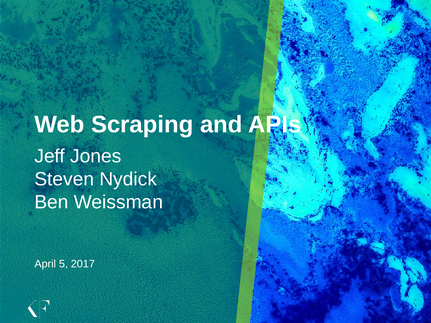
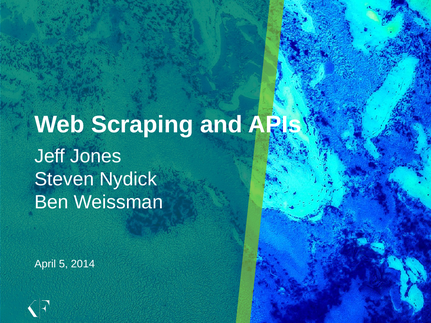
2017: 2017 -> 2014
